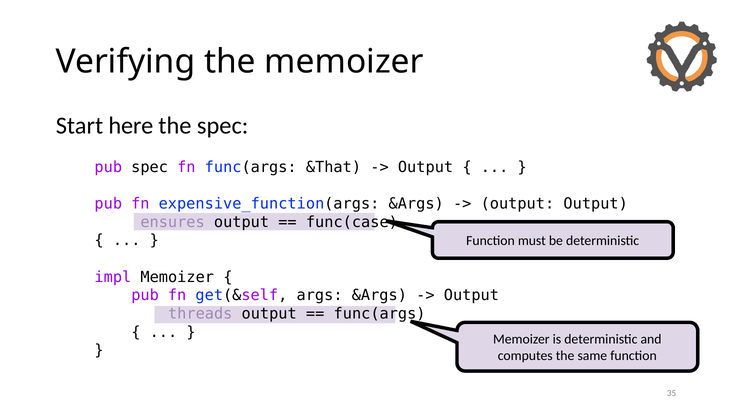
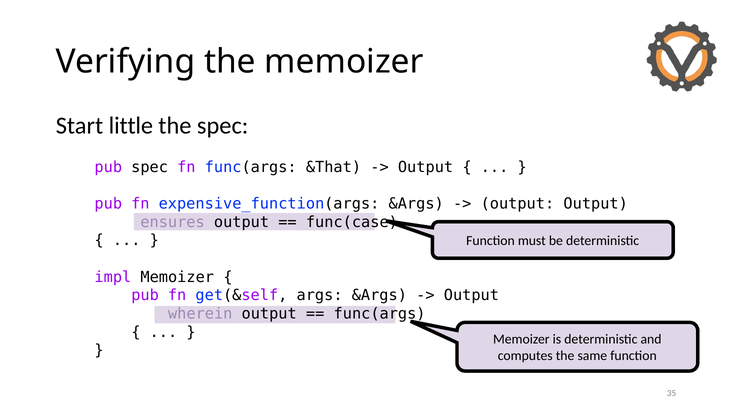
here: here -> little
threads: threads -> wherein
